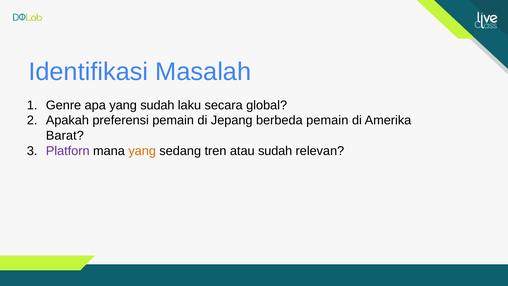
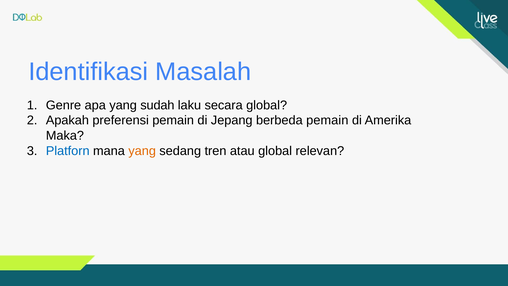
Barat: Barat -> Maka
Platforn colour: purple -> blue
atau sudah: sudah -> global
